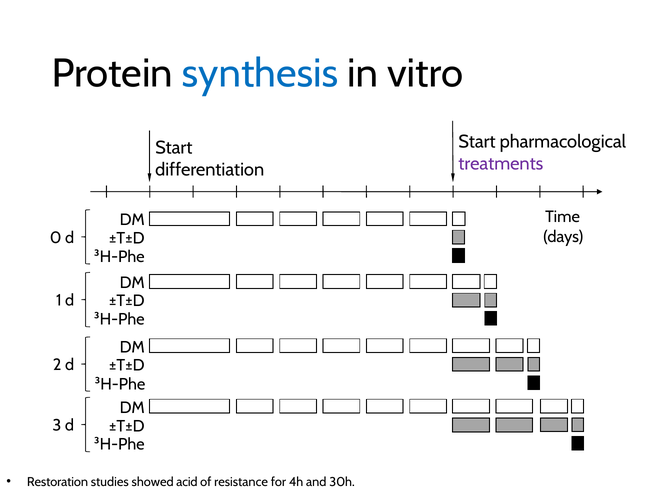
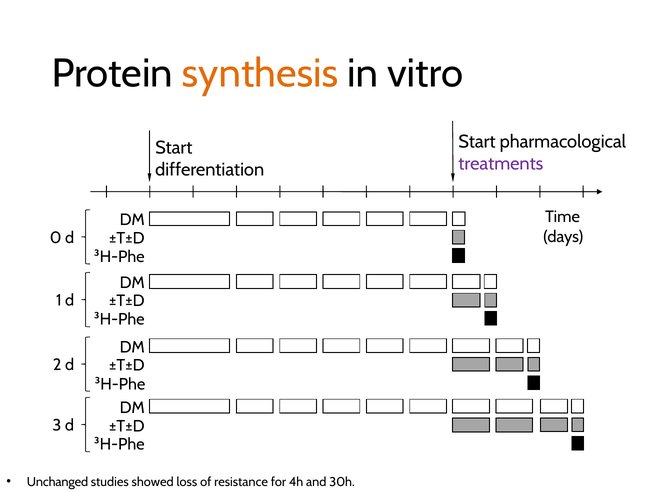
synthesis colour: blue -> orange
Restoration: Restoration -> Unchanged
acid: acid -> loss
